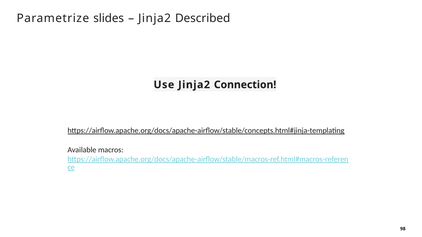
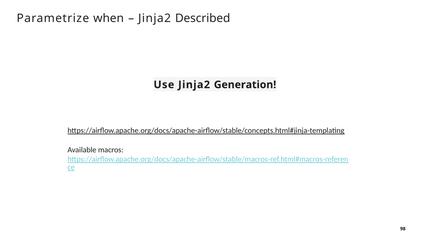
slides: slides -> when
Connection: Connection -> Generation
